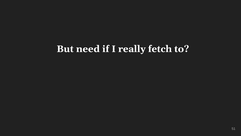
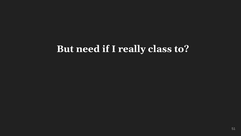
fetch: fetch -> class
